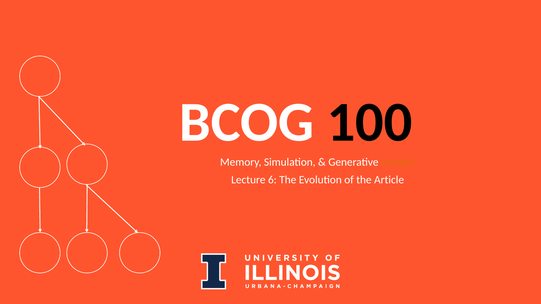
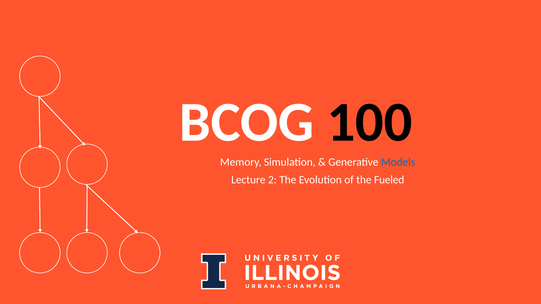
Models colour: orange -> blue
6: 6 -> 2
Article: Article -> Fueled
